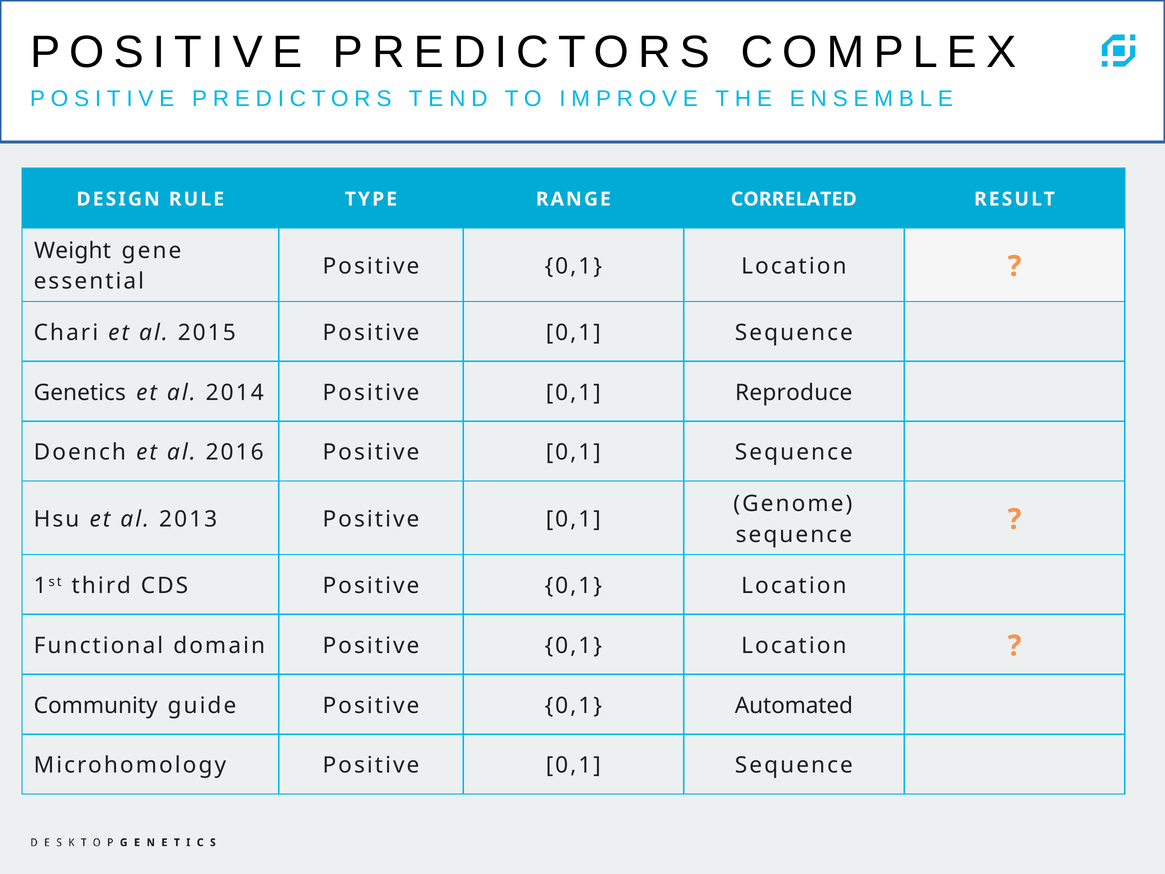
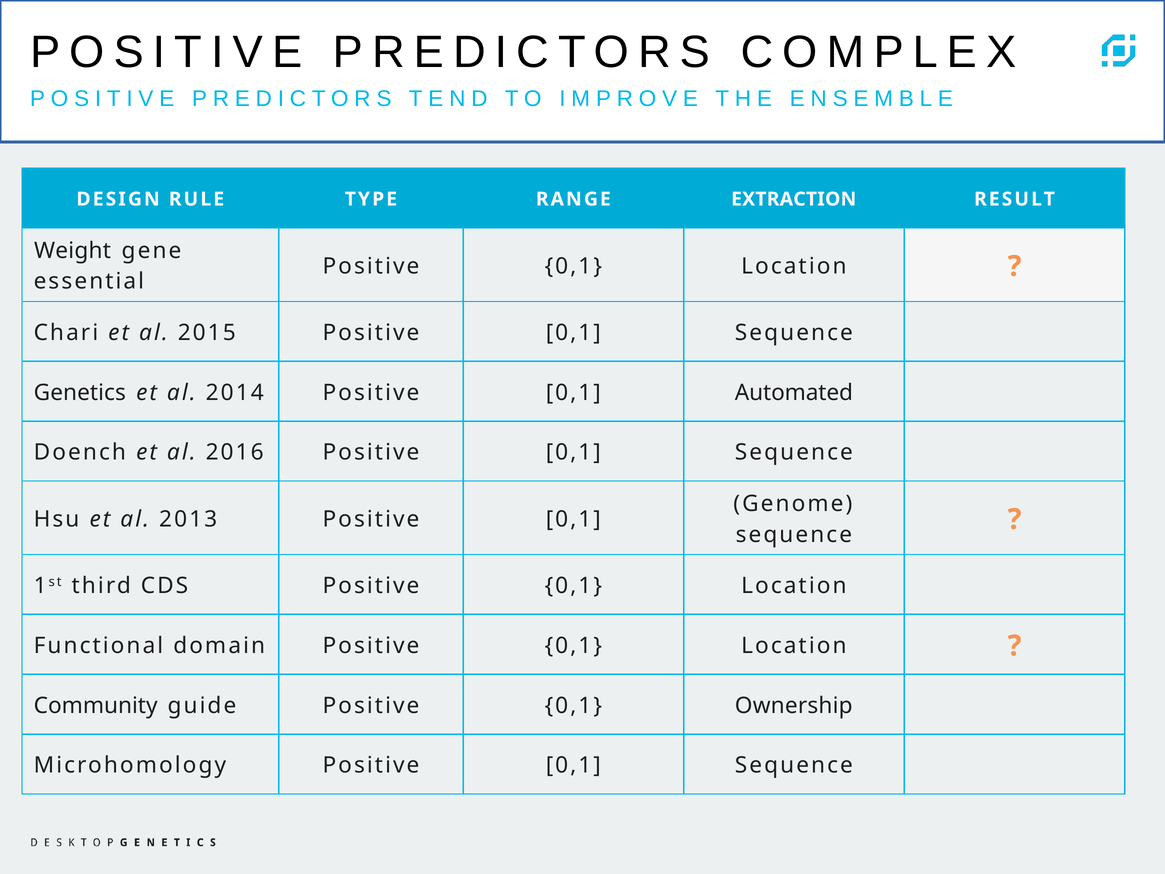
CORRELATED: CORRELATED -> EXTRACTION
Reproduce: Reproduce -> Automated
Automated: Automated -> Ownership
